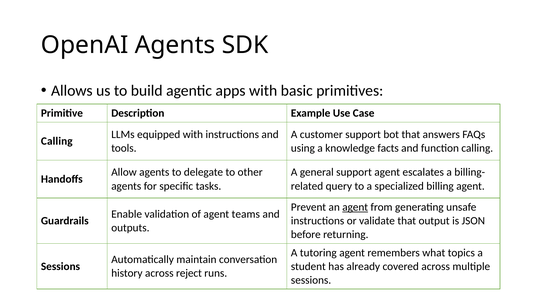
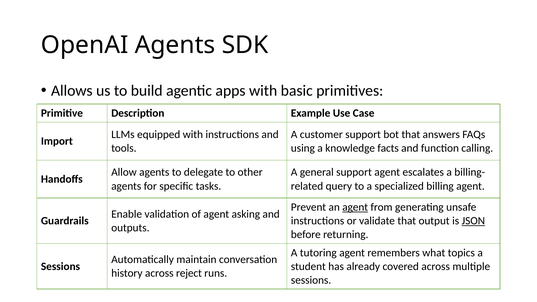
Calling at (57, 141): Calling -> Import
teams: teams -> asking
JSON underline: none -> present
